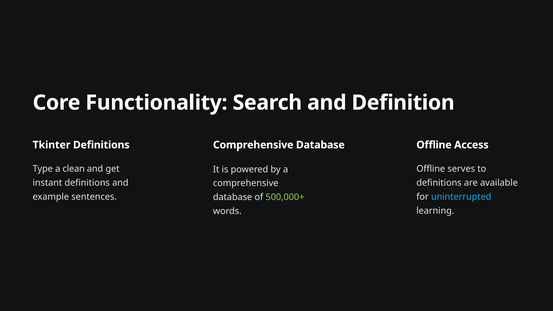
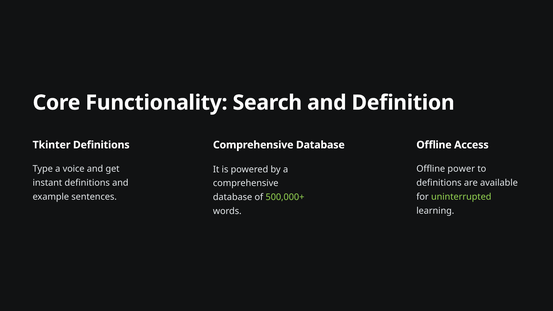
clean: clean -> voice
serves: serves -> power
uninterrupted colour: light blue -> light green
